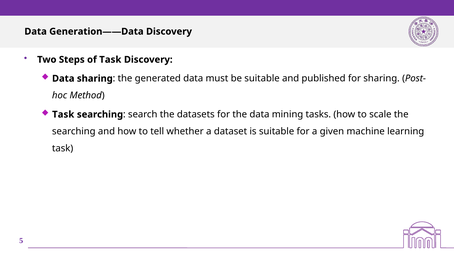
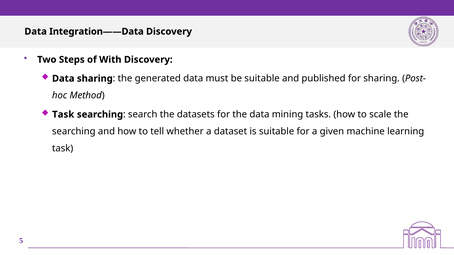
Generation——Data: Generation——Data -> Integration——Data
of Task: Task -> With
